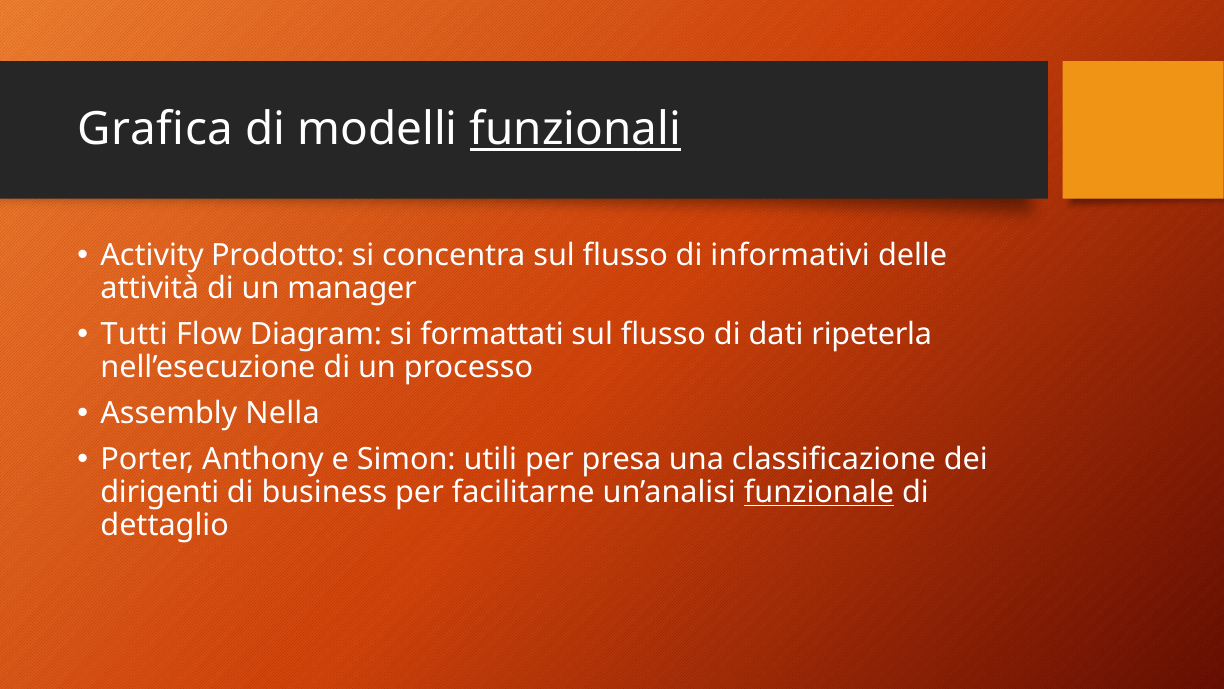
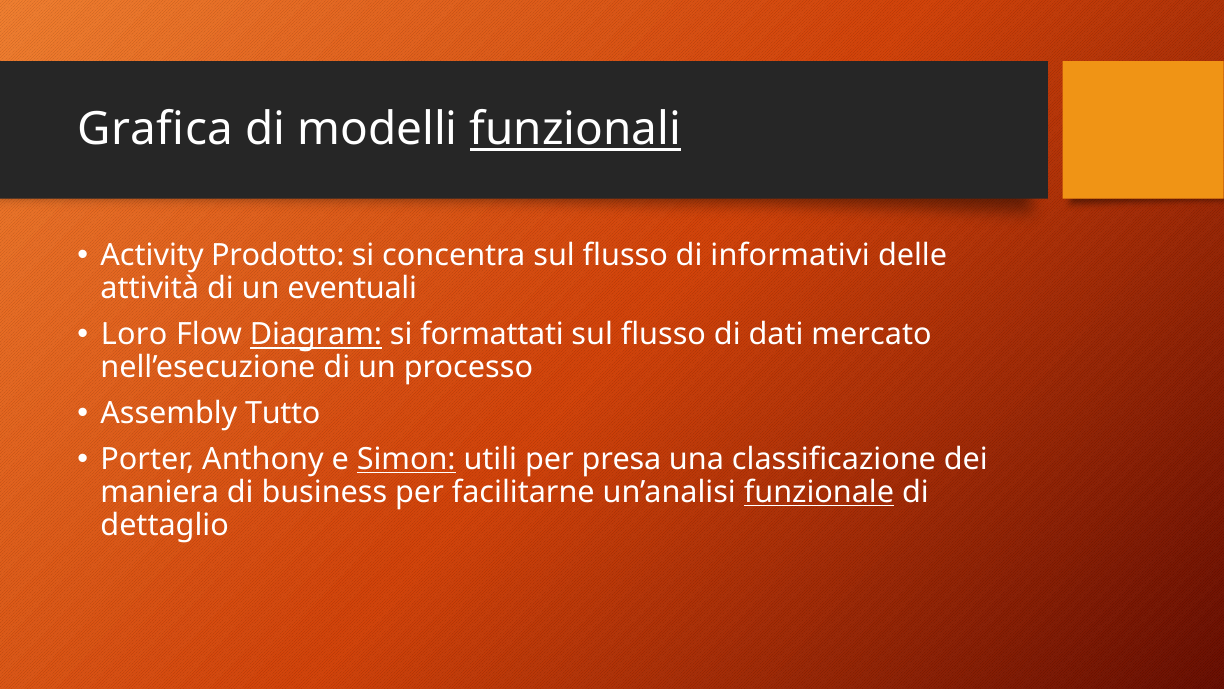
manager: manager -> eventuali
Tutti: Tutti -> Loro
Diagram underline: none -> present
ripeterla: ripeterla -> mercato
Nella: Nella -> Tutto
Simon underline: none -> present
dirigenti: dirigenti -> maniera
